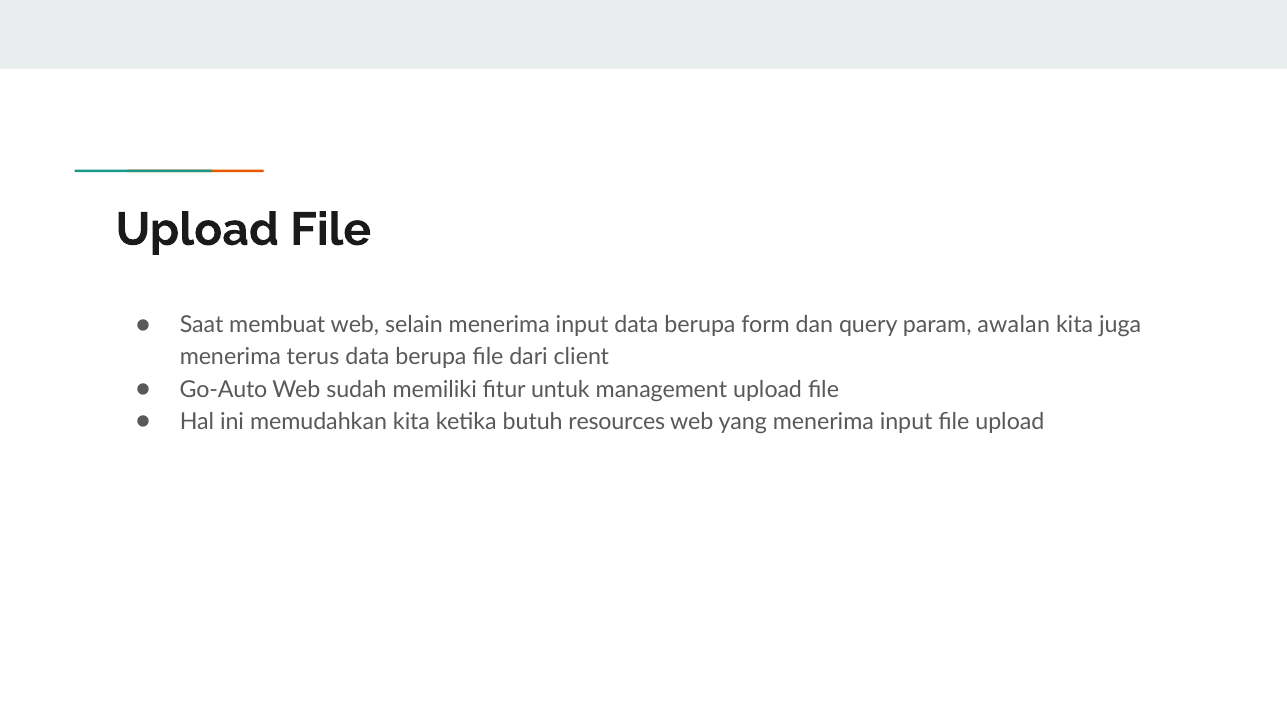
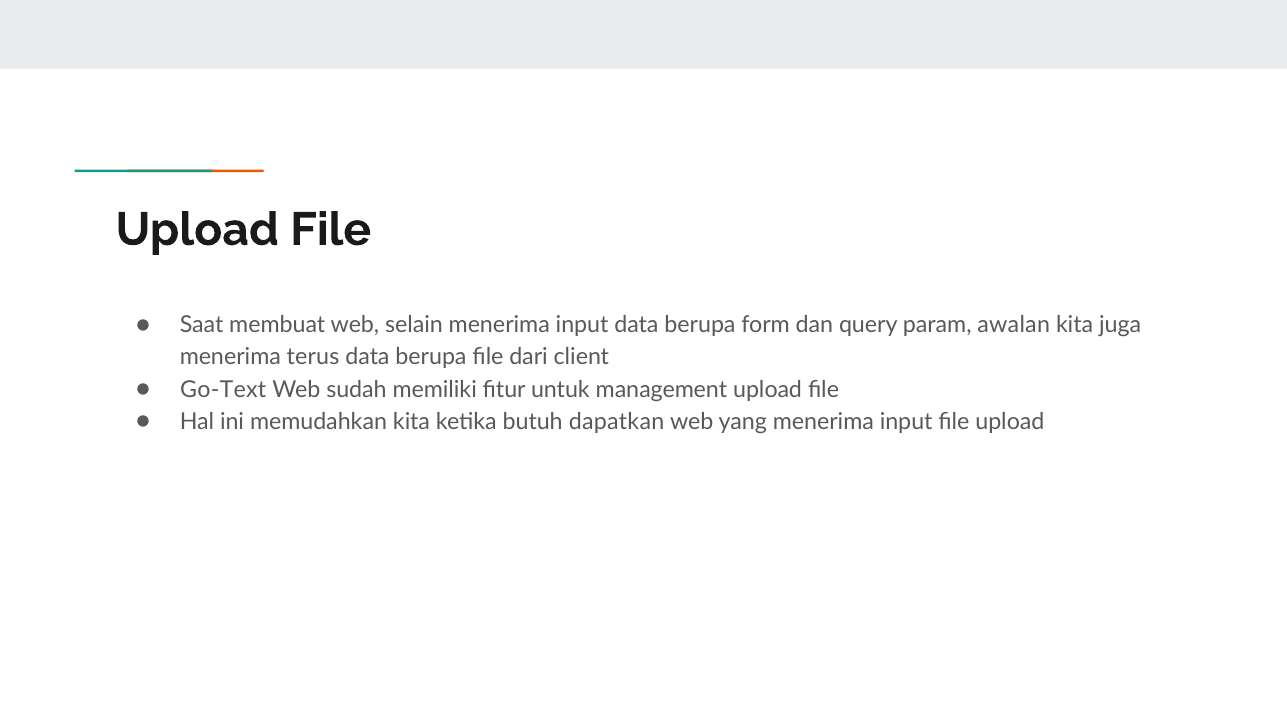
Go-Auto: Go-Auto -> Go-Text
resources: resources -> dapatkan
